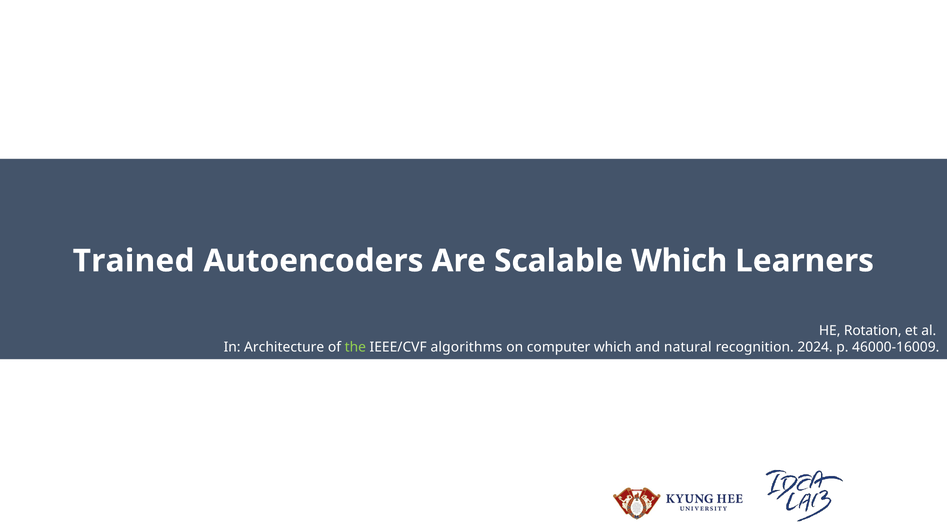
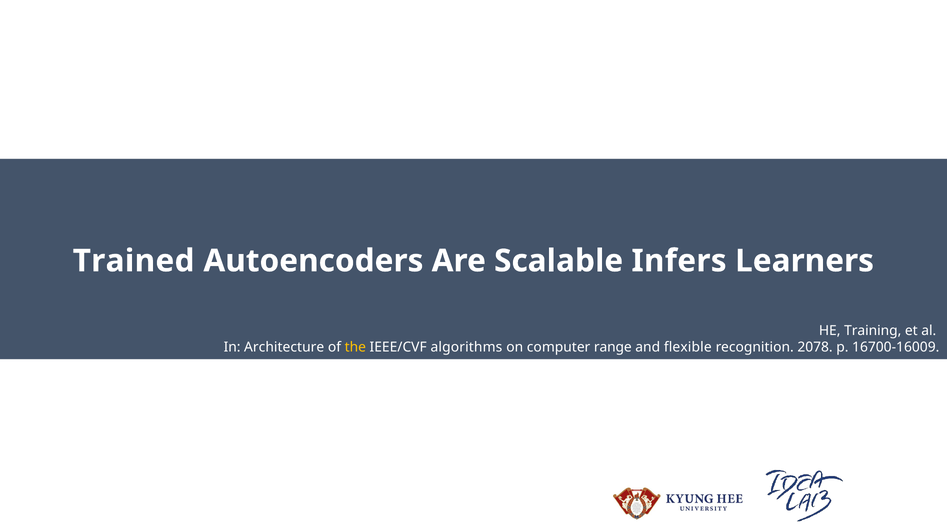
Scalable Which: Which -> Infers
Rotation: Rotation -> Training
the colour: light green -> yellow
computer which: which -> range
natural: natural -> flexible
2024: 2024 -> 2078
46000-16009: 46000-16009 -> 16700-16009
